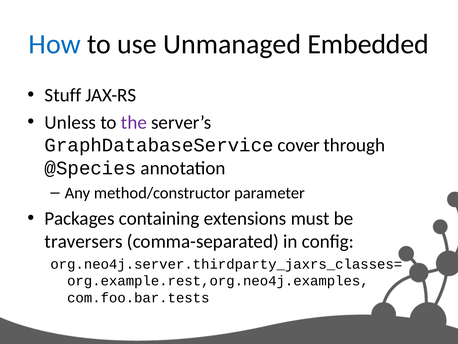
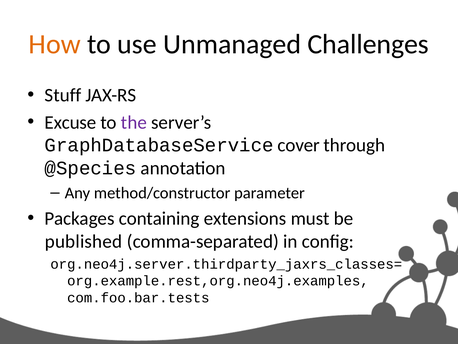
How colour: blue -> orange
Embedded: Embedded -> Challenges
Unless: Unless -> Excuse
traversers: traversers -> published
